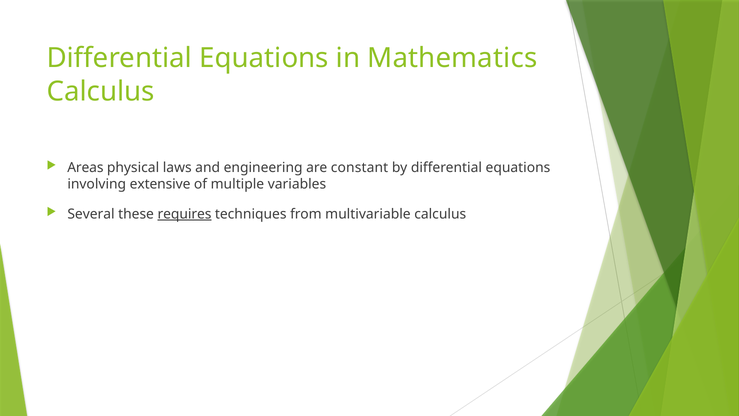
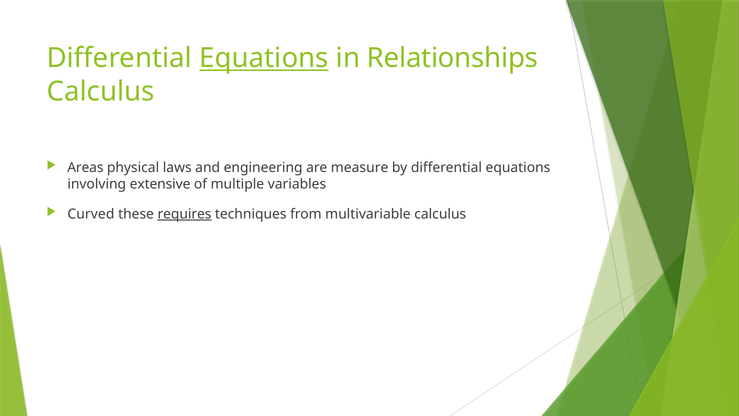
Equations at (264, 58) underline: none -> present
Mathematics: Mathematics -> Relationships
constant: constant -> measure
Several: Several -> Curved
